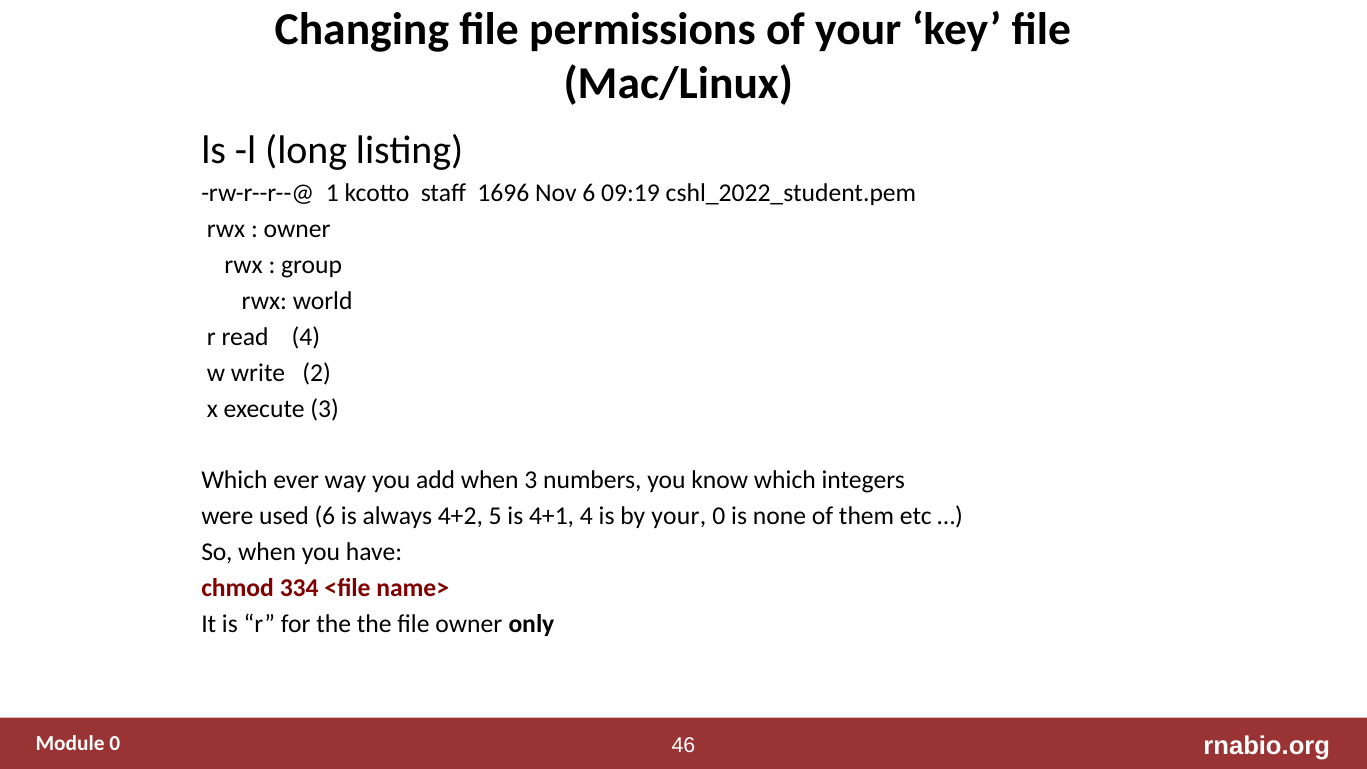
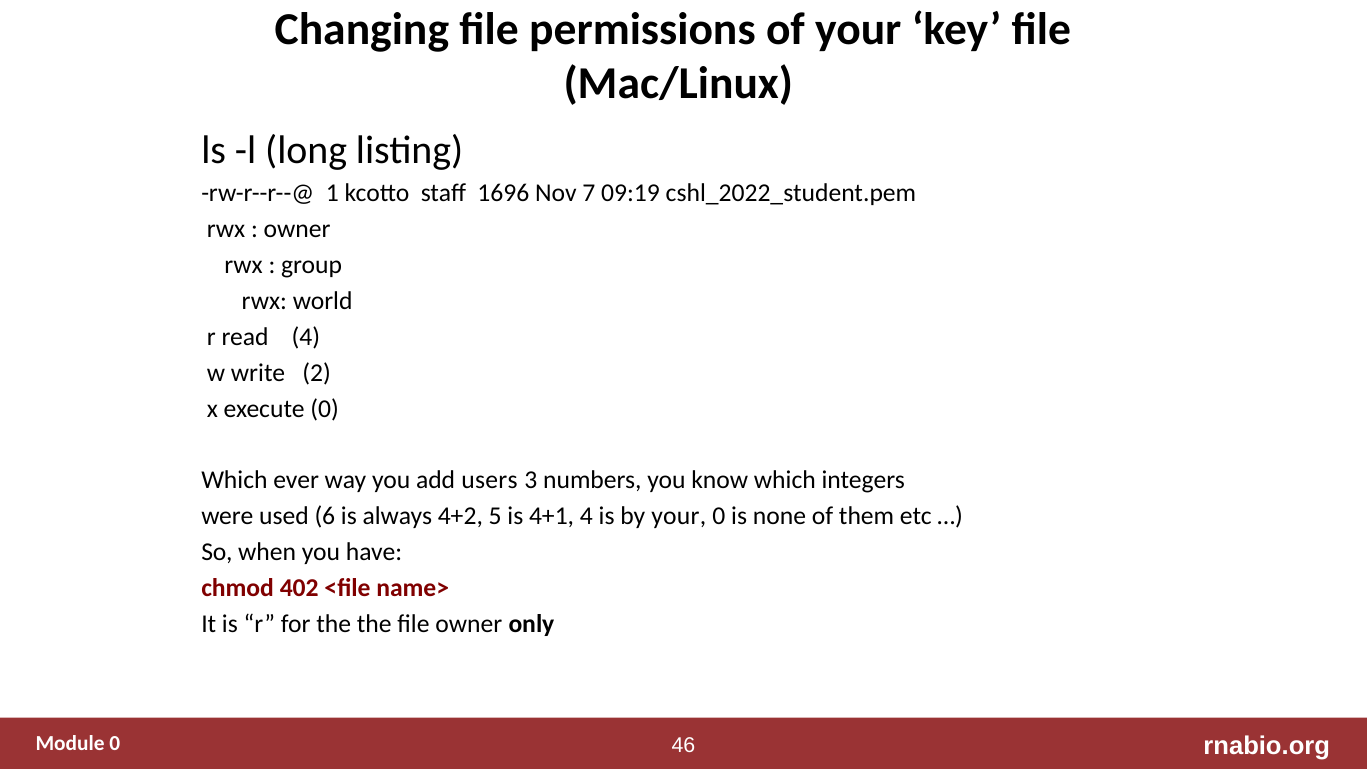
Nov 6: 6 -> 7
execute 3: 3 -> 0
add when: when -> users
334: 334 -> 402
